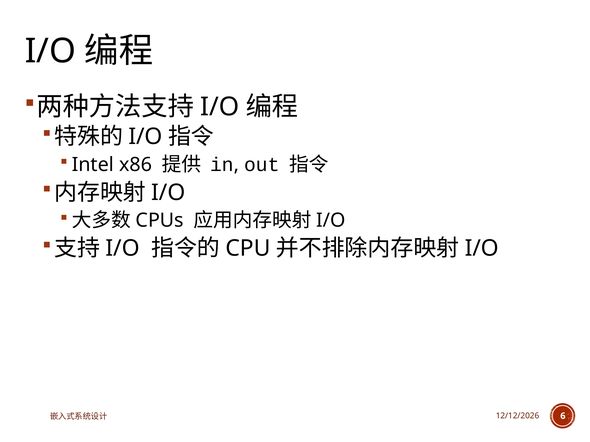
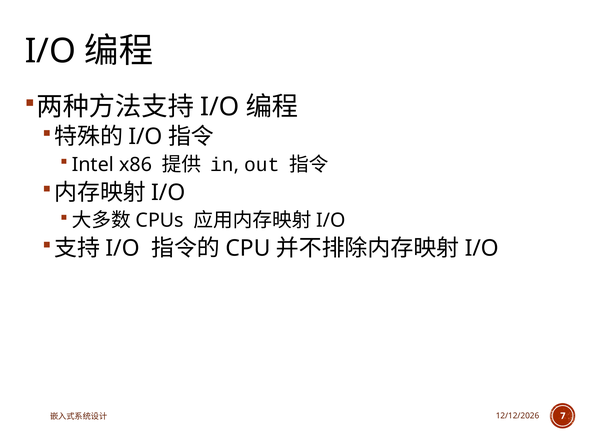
6: 6 -> 7
